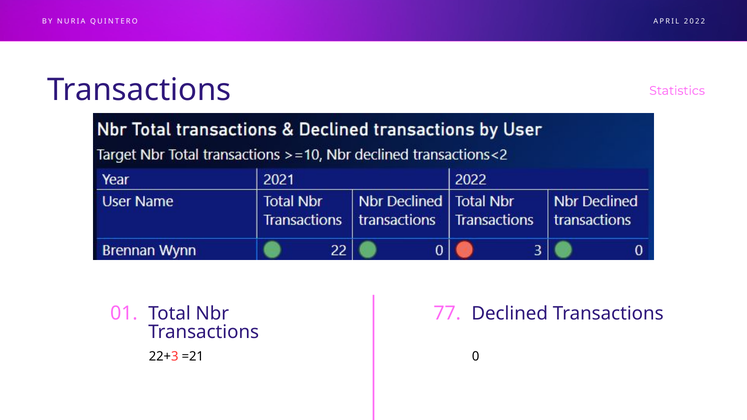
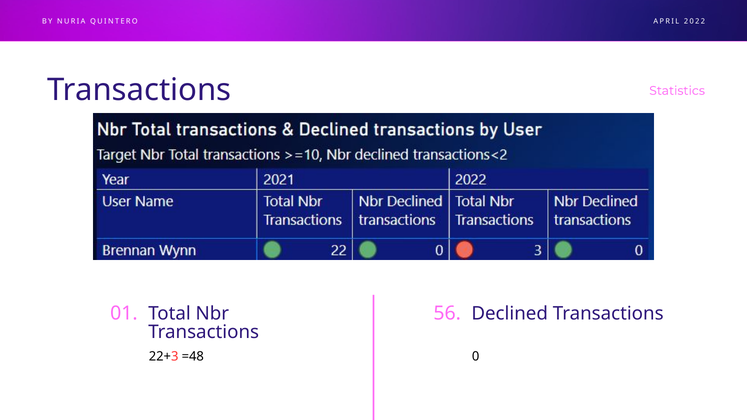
77: 77 -> 56
=21: =21 -> =48
